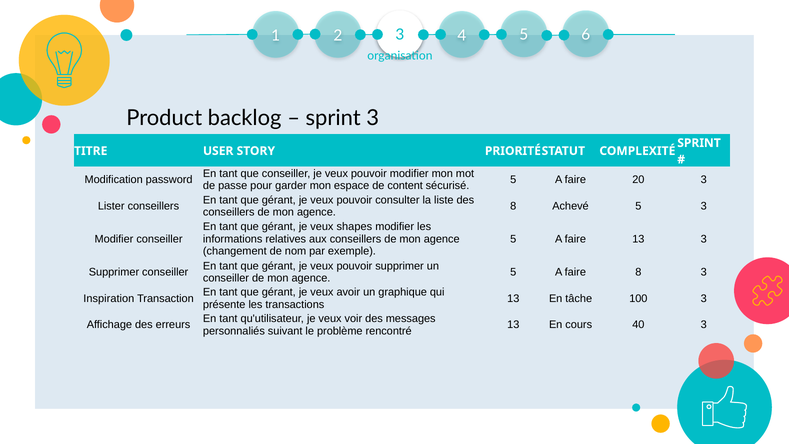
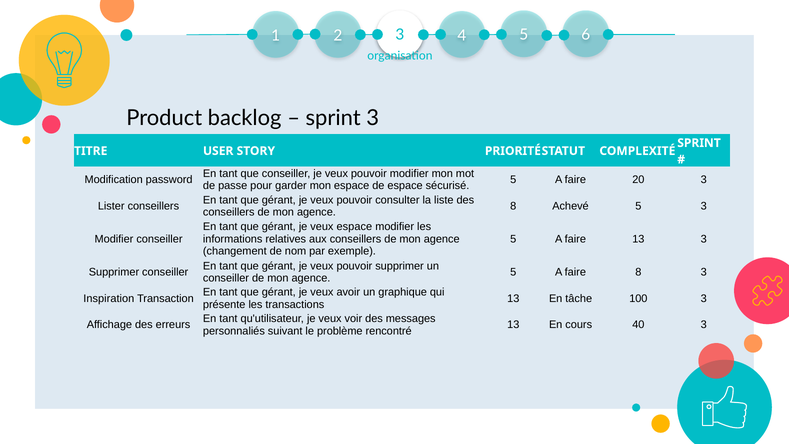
de content: content -> espace
veux shapes: shapes -> espace
